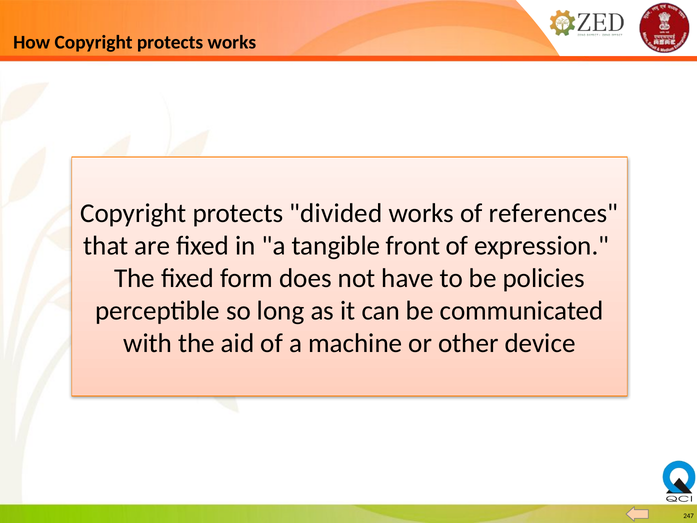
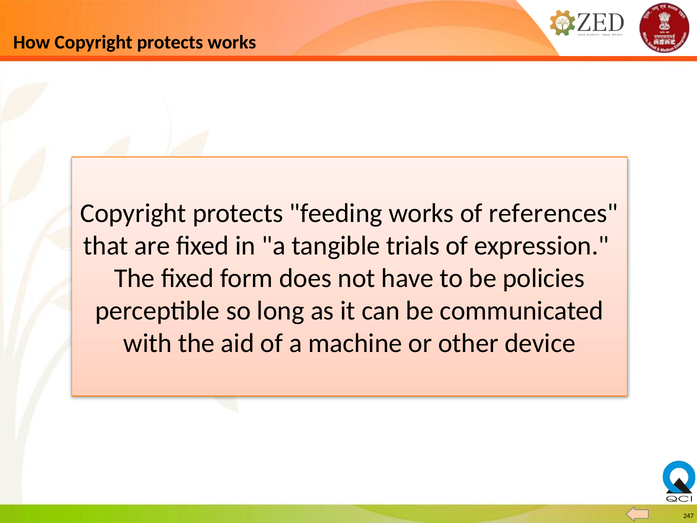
divided: divided -> feeding
front: front -> trials
